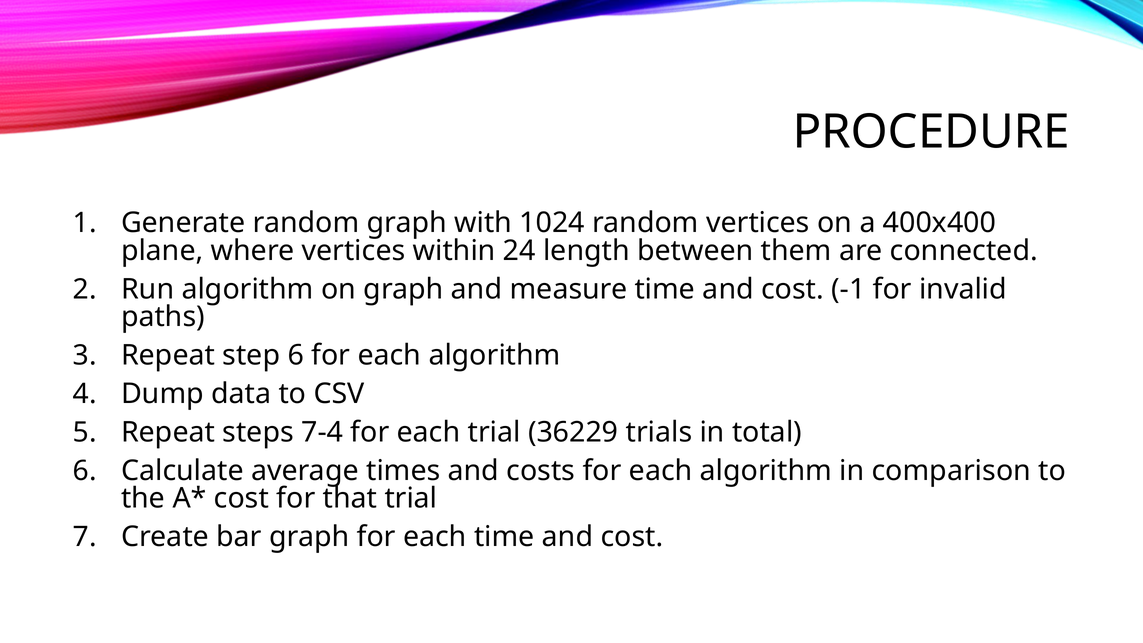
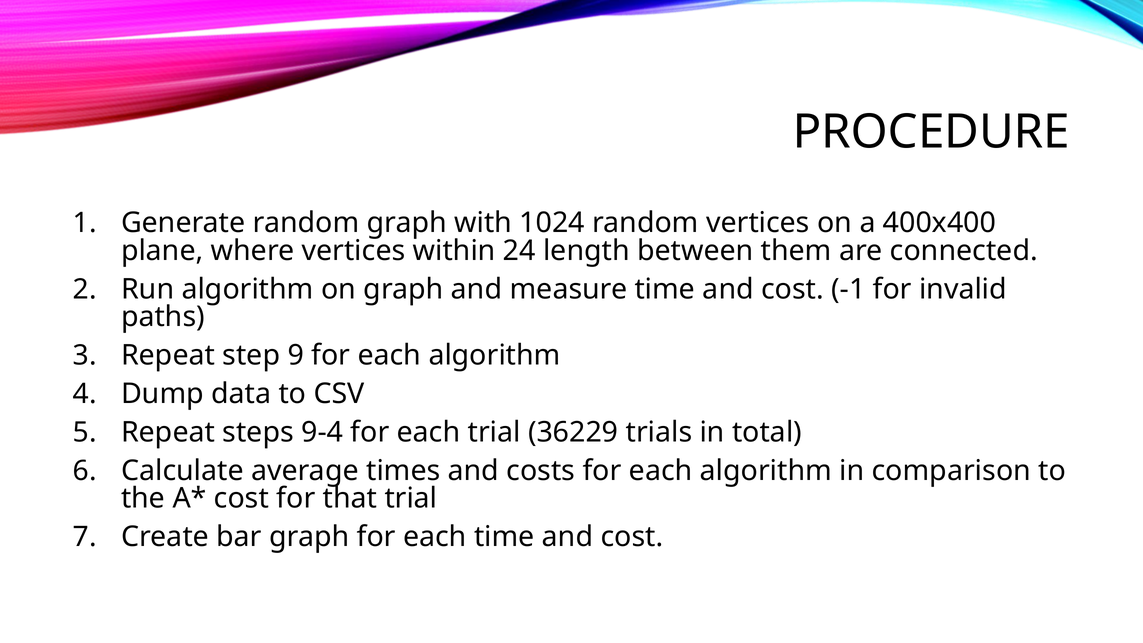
step 6: 6 -> 9
7-4: 7-4 -> 9-4
